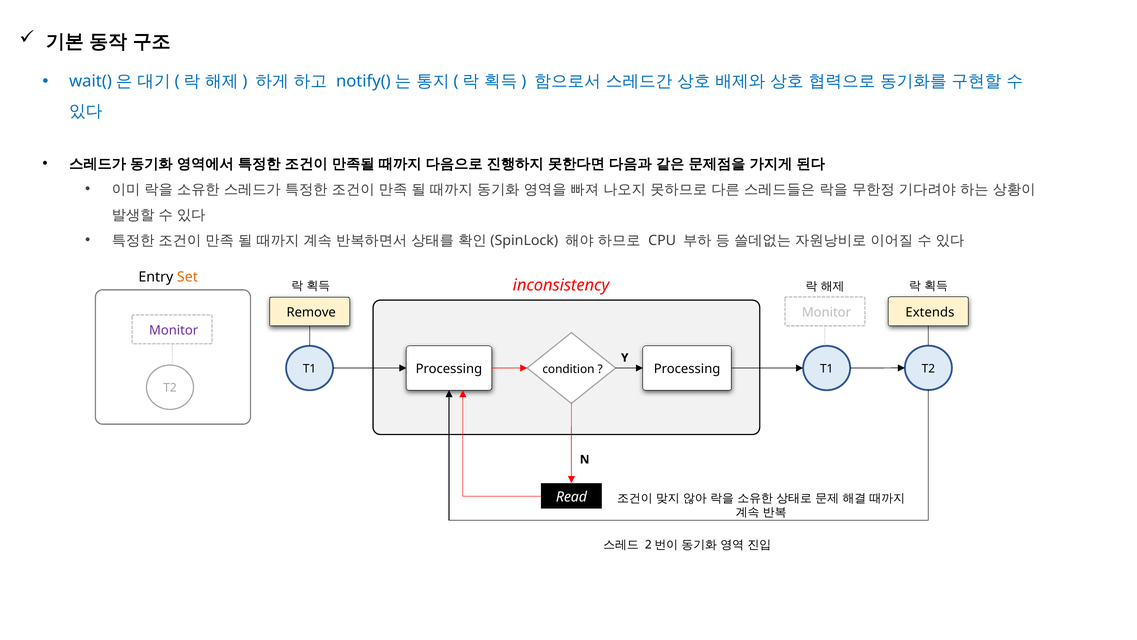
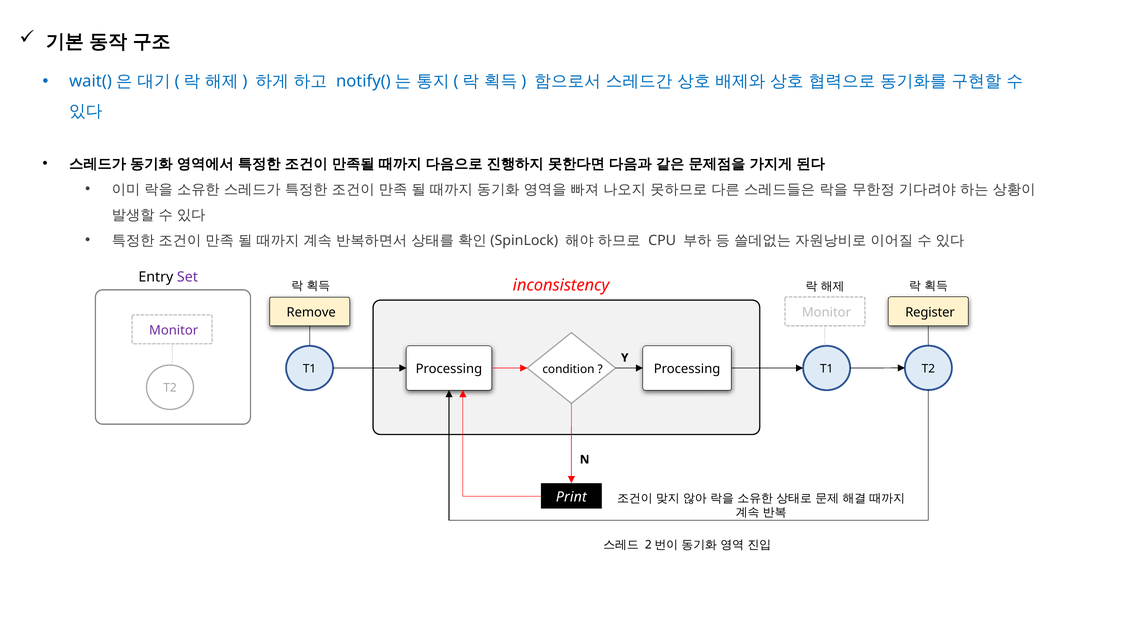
Set colour: orange -> purple
Extends: Extends -> Register
Read: Read -> Print
